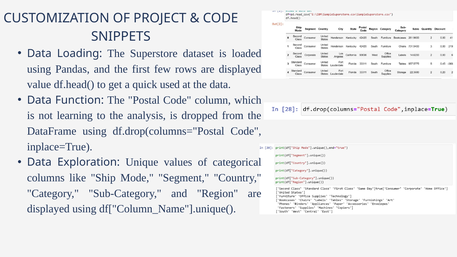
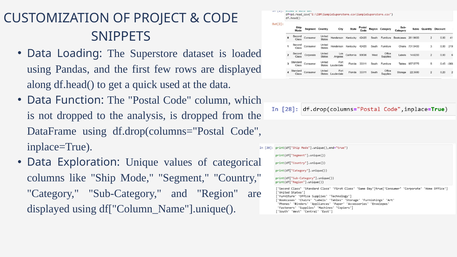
value: value -> along
not learning: learning -> dropped
